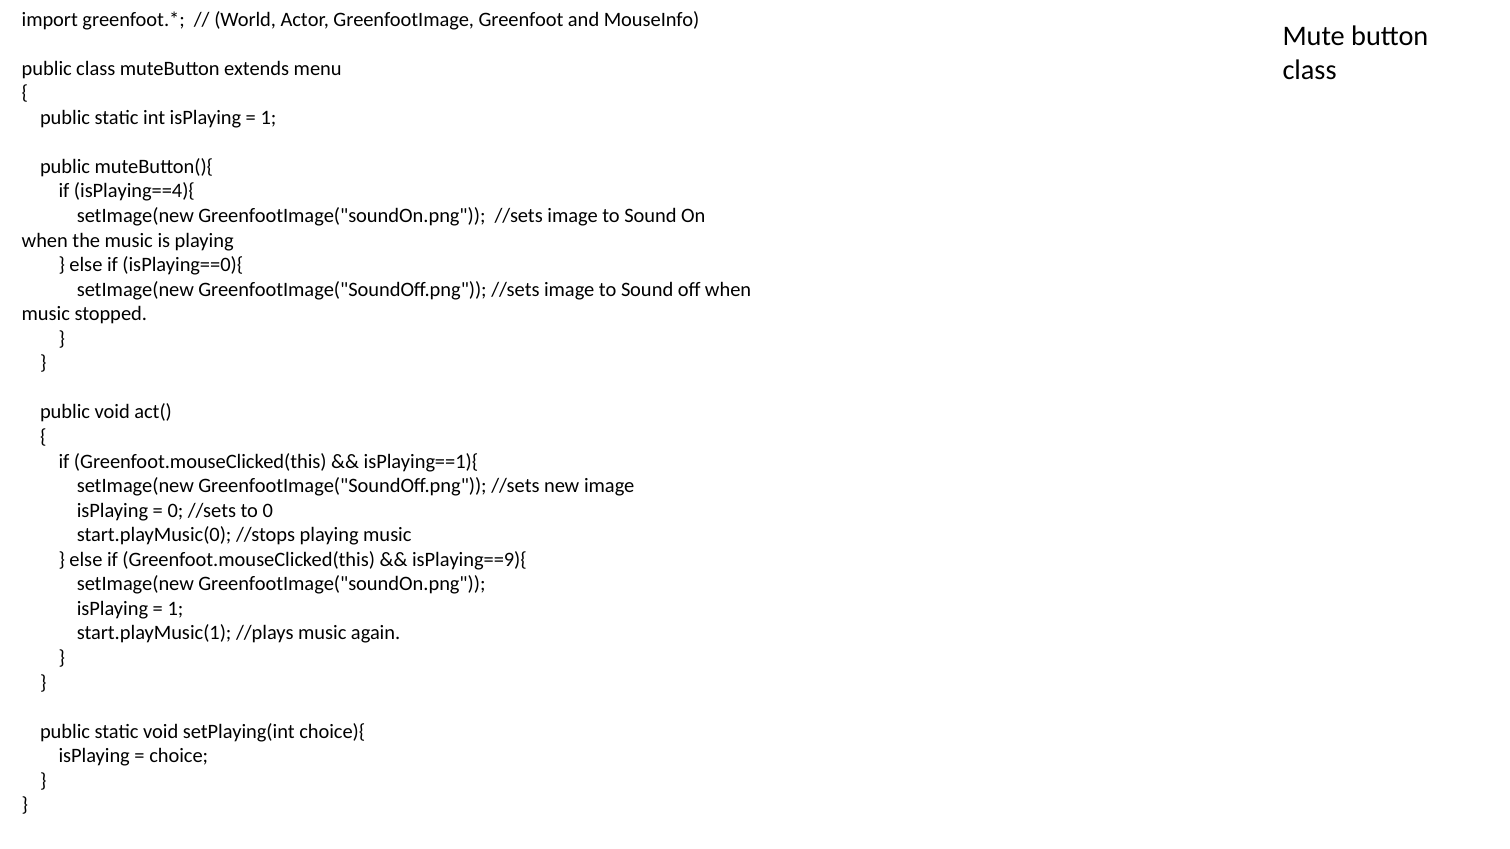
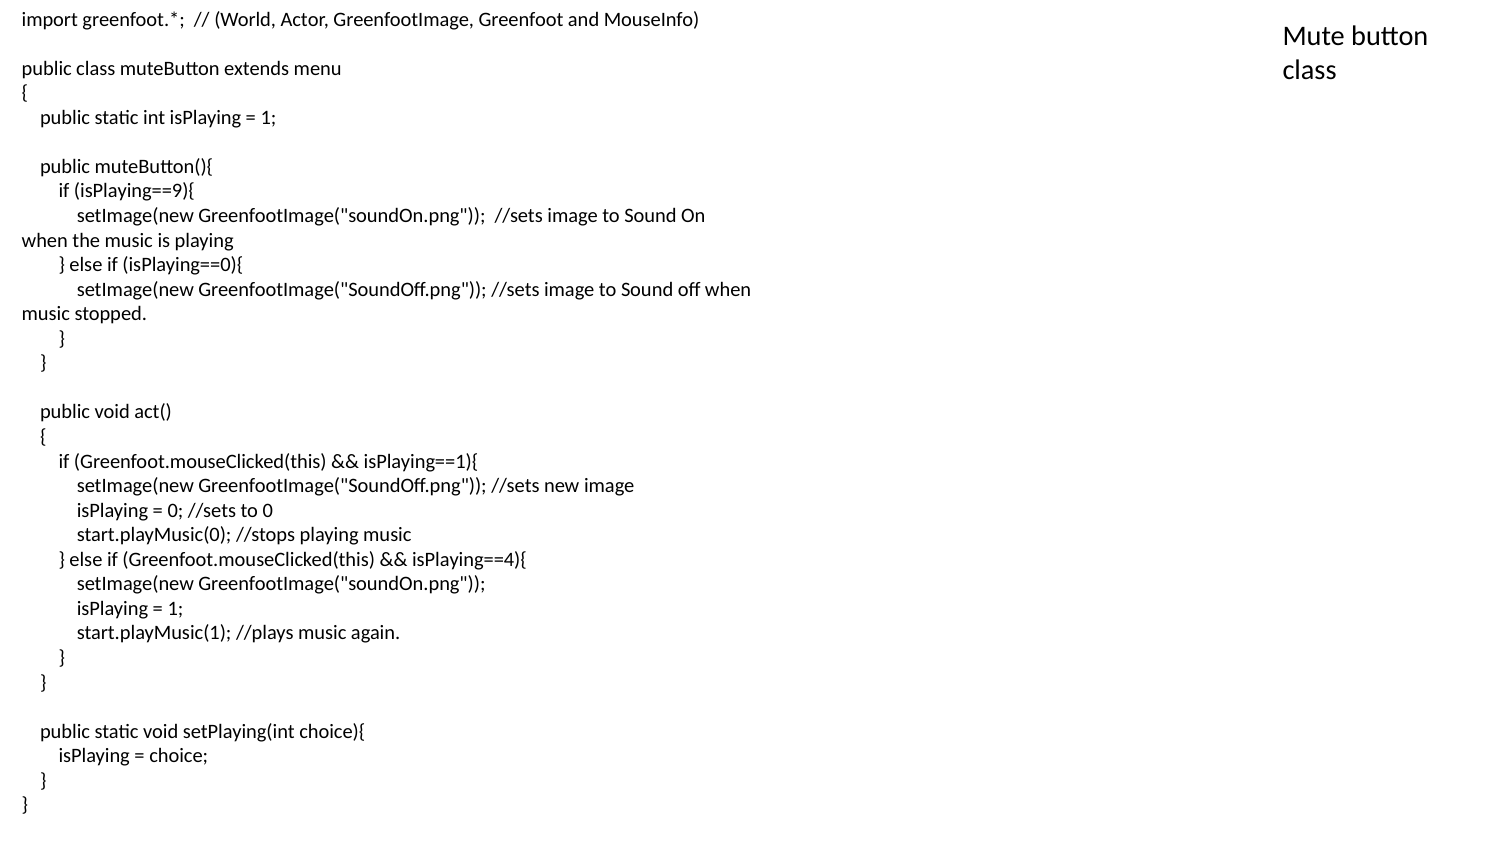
isPlaying==4){: isPlaying==4){ -> isPlaying==9){
isPlaying==9){: isPlaying==9){ -> isPlaying==4){
